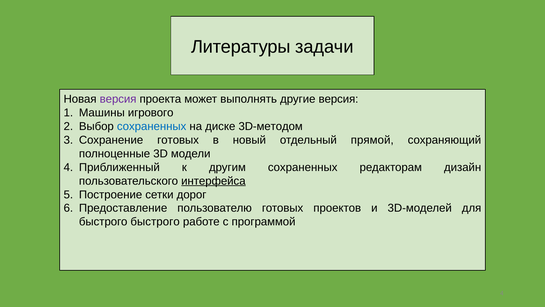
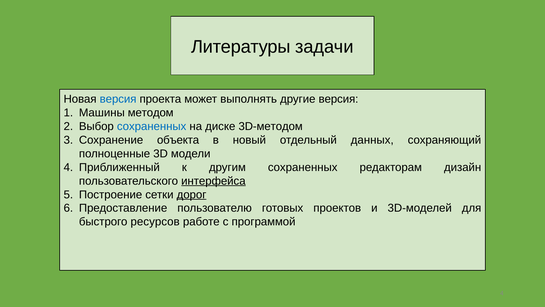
версия at (118, 99) colour: purple -> blue
игрового: игрового -> методом
Сохранение готовых: готовых -> объекта
прямой: прямой -> данных
дорог underline: none -> present
быстрого быстрого: быстрого -> ресурсов
